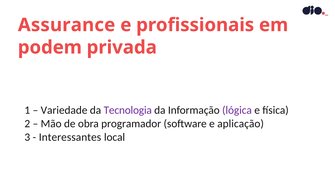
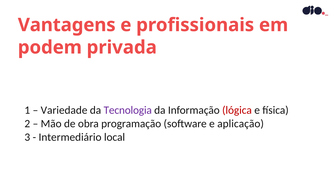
Assurance: Assurance -> Vantagens
lógica colour: purple -> red
programador: programador -> programação
Interessantes: Interessantes -> Intermediário
